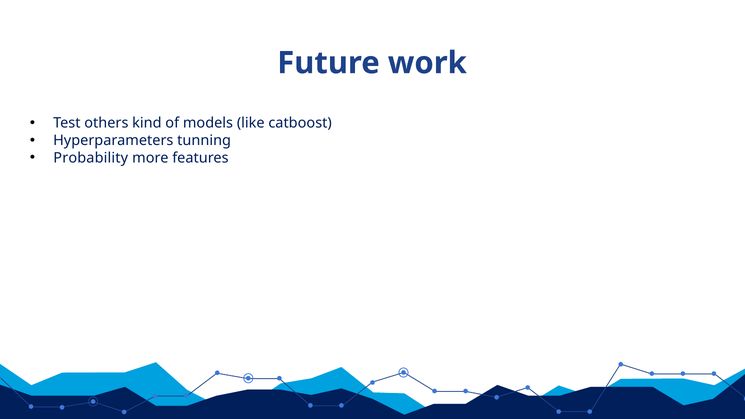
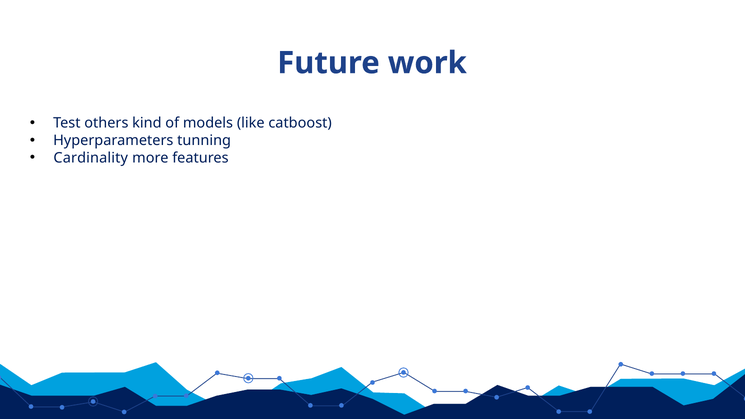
Probability: Probability -> Cardinality
